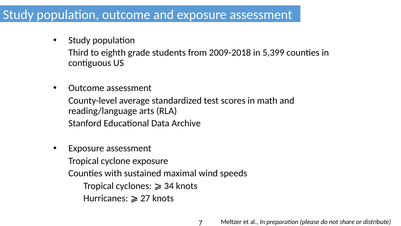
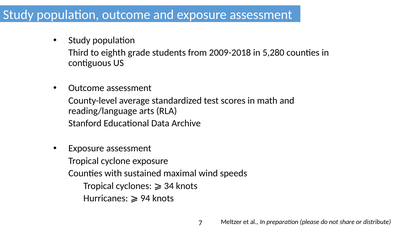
5,399: 5,399 -> 5,280
27: 27 -> 94
